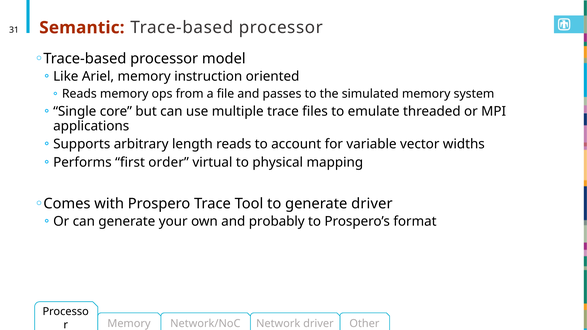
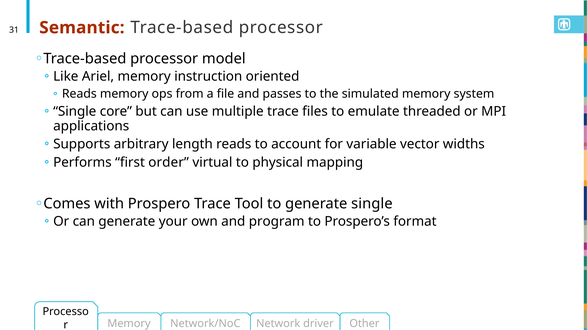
generate driver: driver -> single
probably: probably -> program
